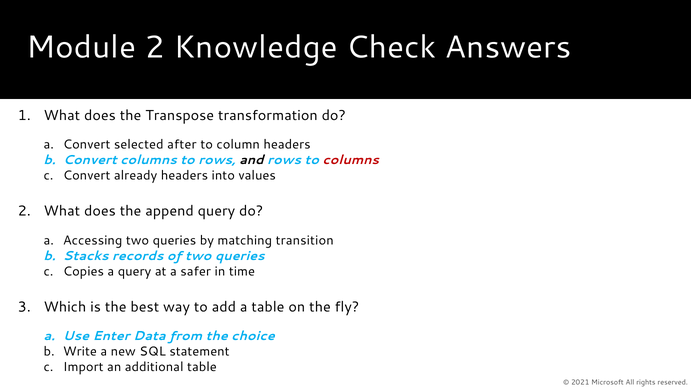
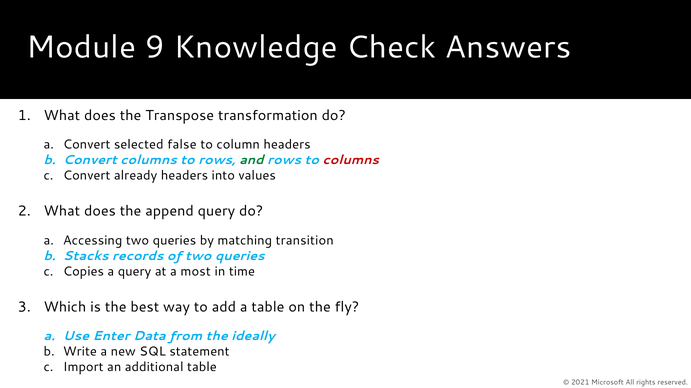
Module 2: 2 -> 9
after: after -> false
and colour: black -> green
safer: safer -> most
choice: choice -> ideally
